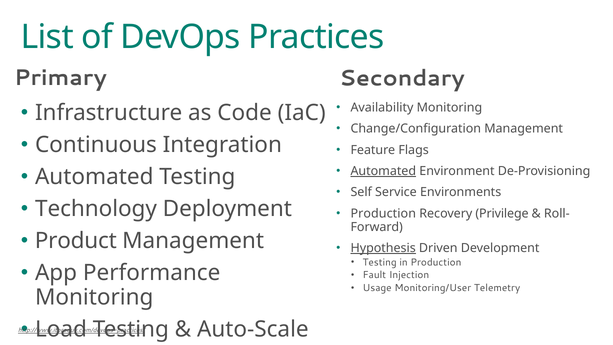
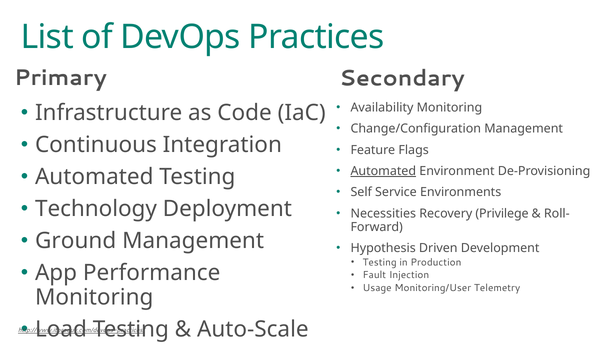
Production at (383, 213): Production -> Necessities
Product: Product -> Ground
Hypothesis underline: present -> none
